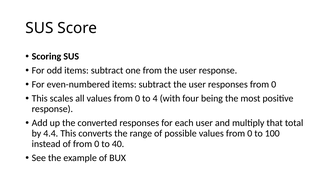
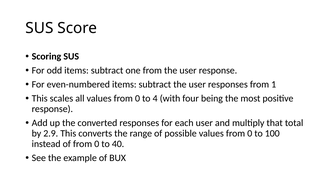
responses from 0: 0 -> 1
4.4: 4.4 -> 2.9
